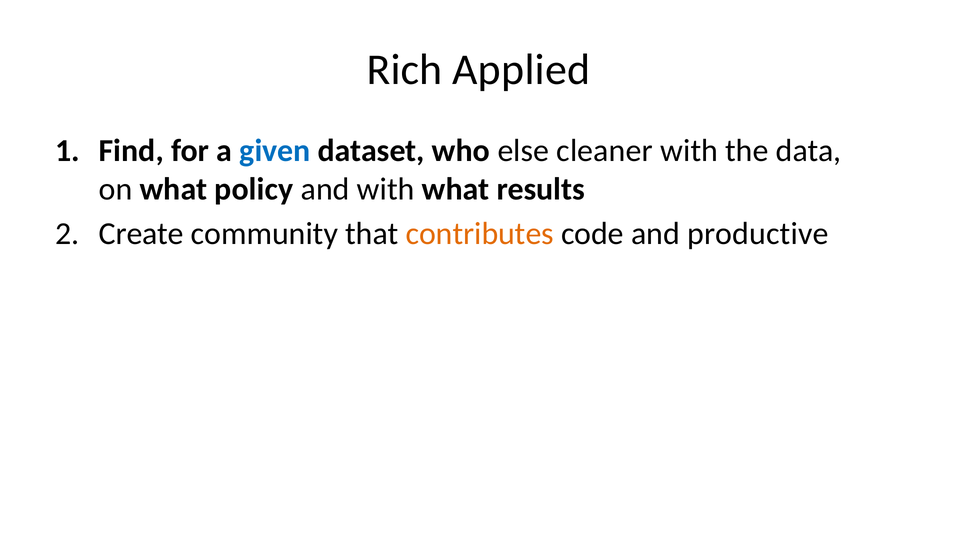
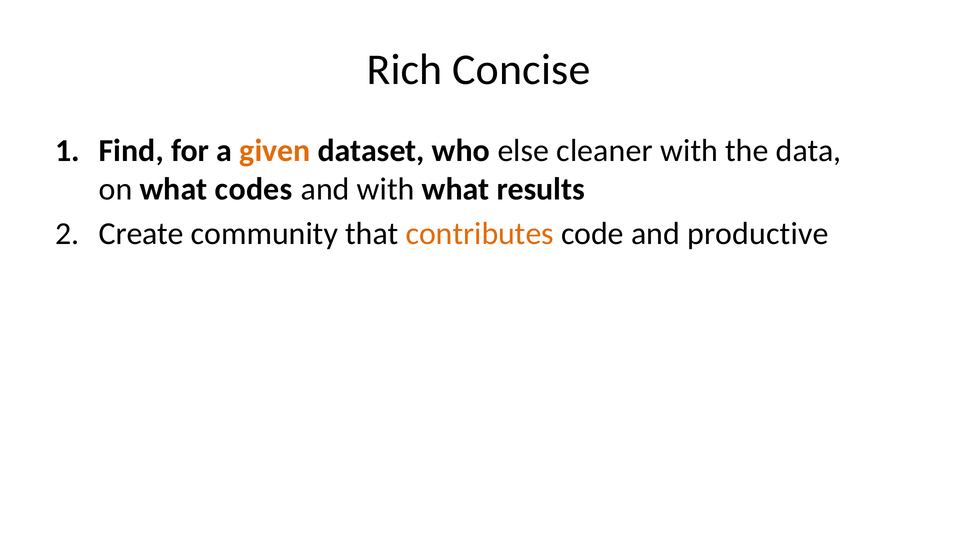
Applied: Applied -> Concise
given colour: blue -> orange
policy: policy -> codes
